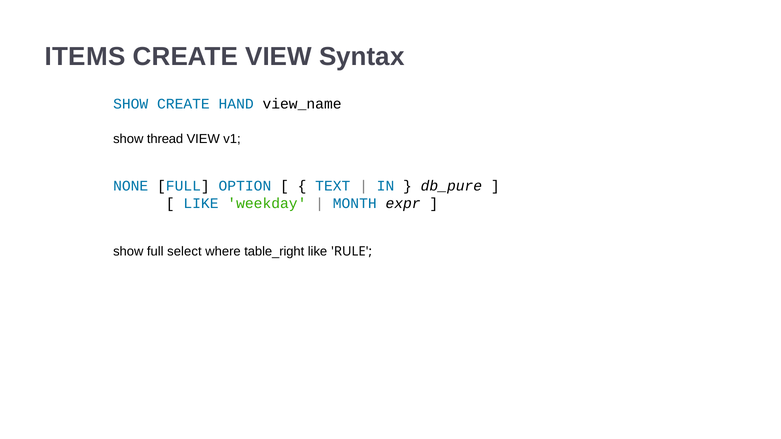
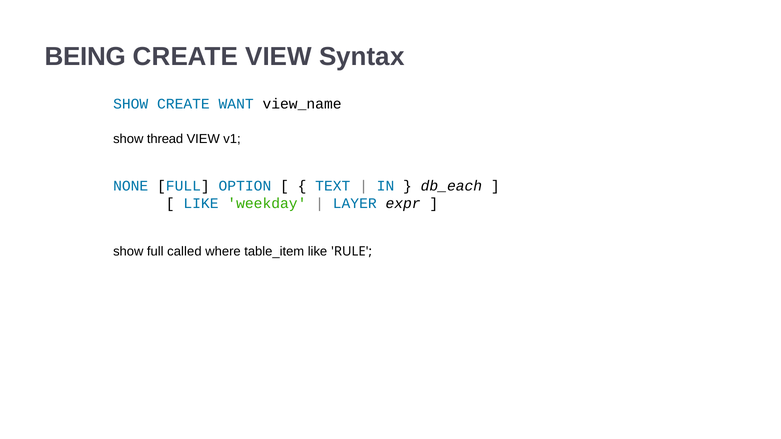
ITEMS: ITEMS -> BEING
HAND: HAND -> WANT
db_pure: db_pure -> db_each
MONTH: MONTH -> LAYER
select: select -> called
table_right: table_right -> table_item
